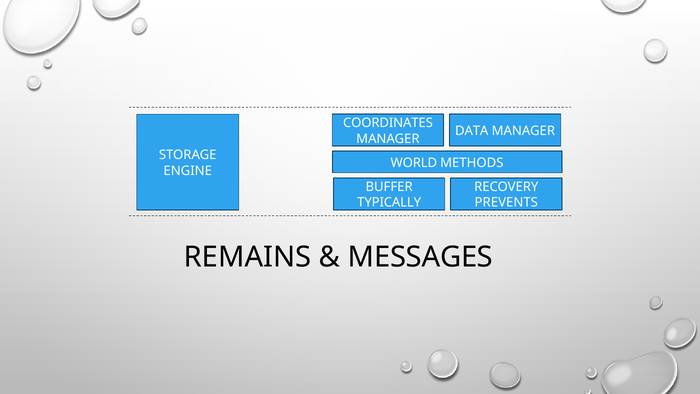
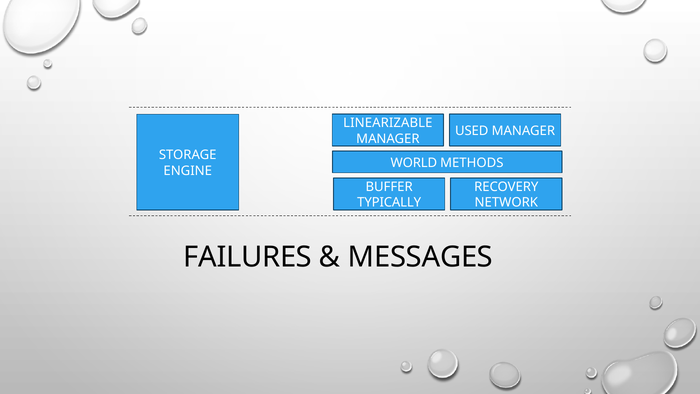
COORDINATES: COORDINATES -> LINEARIZABLE
DATA: DATA -> USED
PREVENTS: PREVENTS -> NETWORK
REMAINS: REMAINS -> FAILURES
